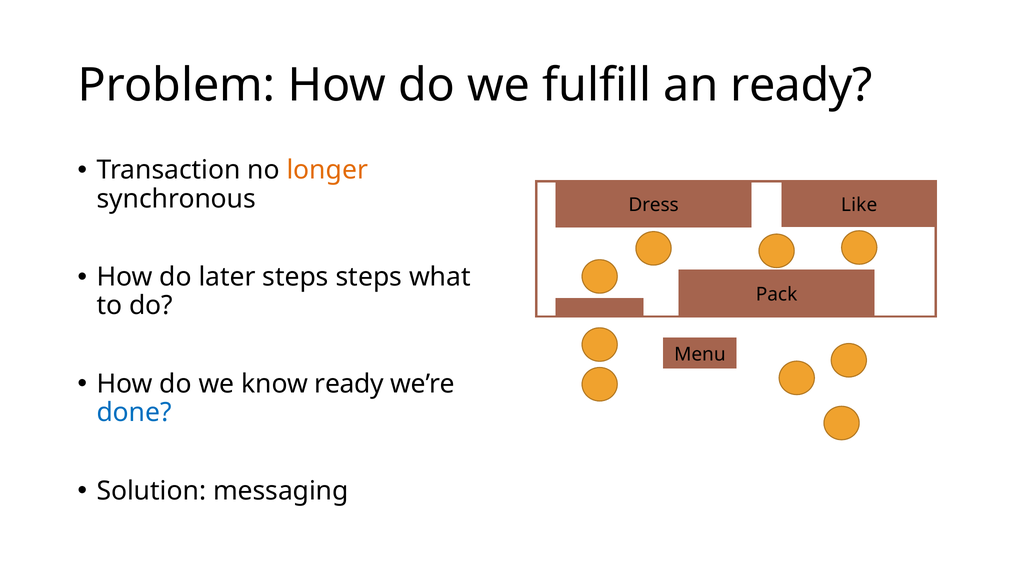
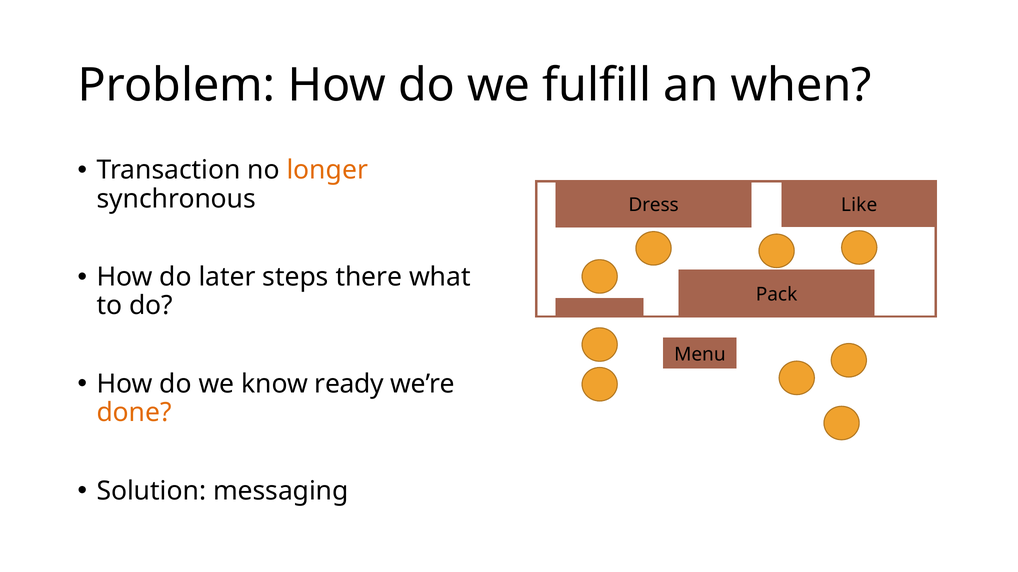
an ready: ready -> when
steps steps: steps -> there
done colour: blue -> orange
